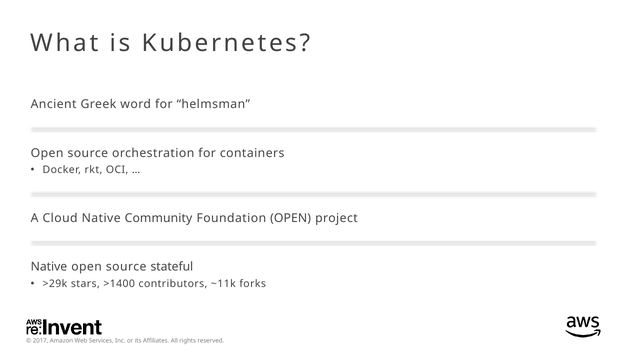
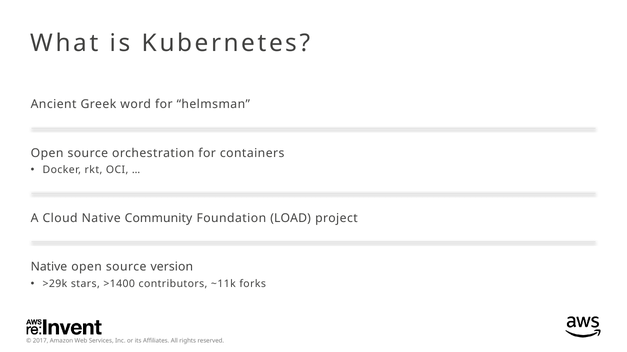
Foundation OPEN: OPEN -> LOAD
stateful: stateful -> version
